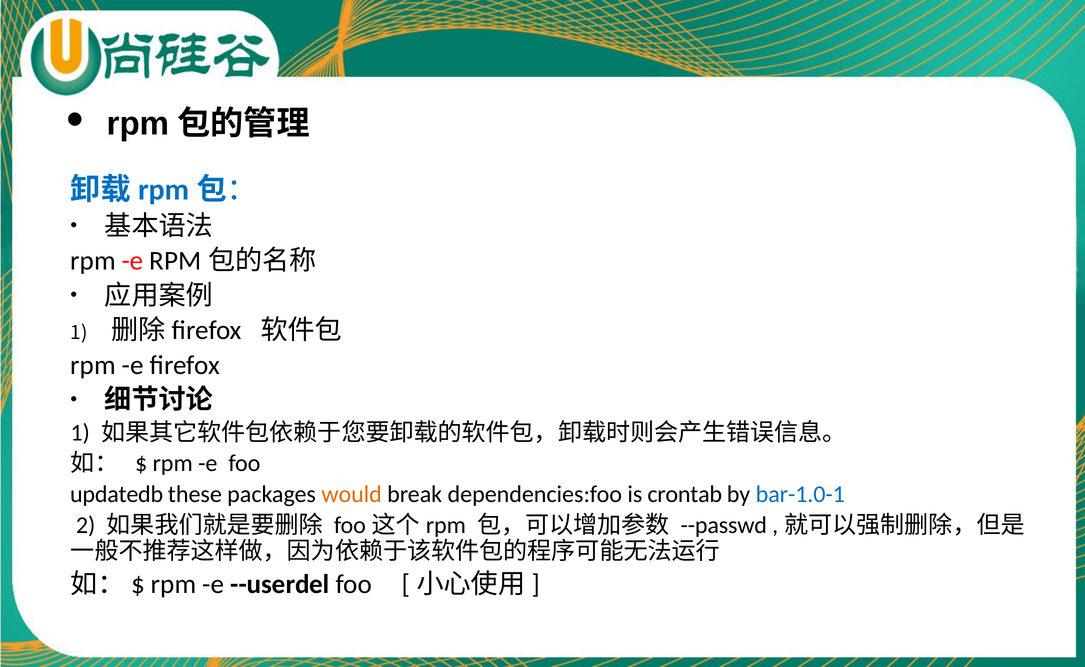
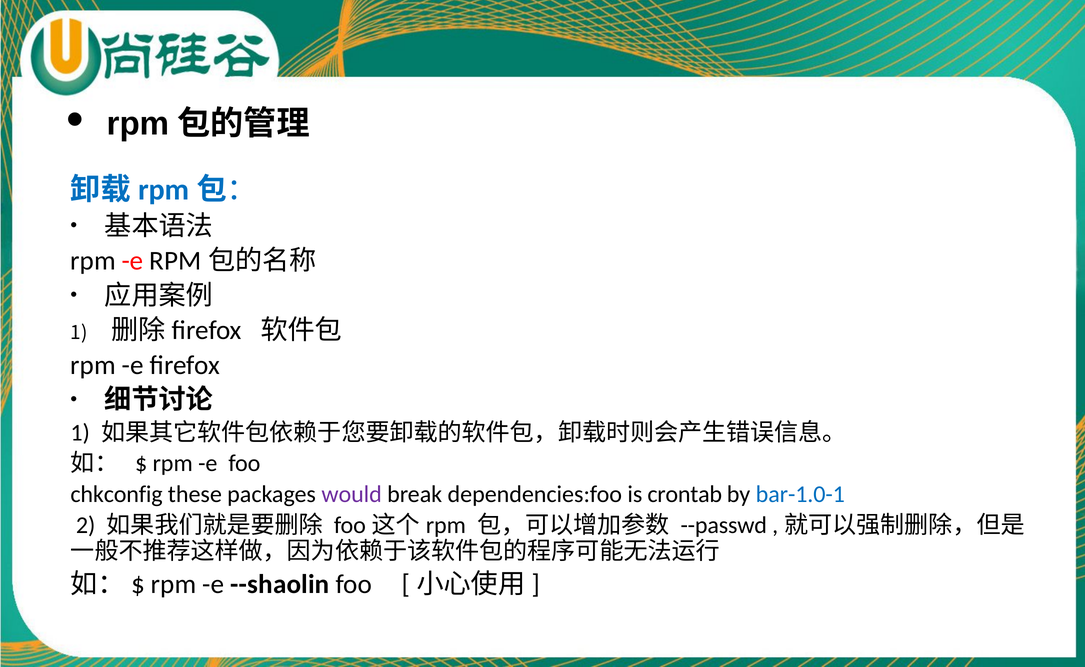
updatedb: updatedb -> chkconfig
would colour: orange -> purple
--userdel: --userdel -> --shaolin
